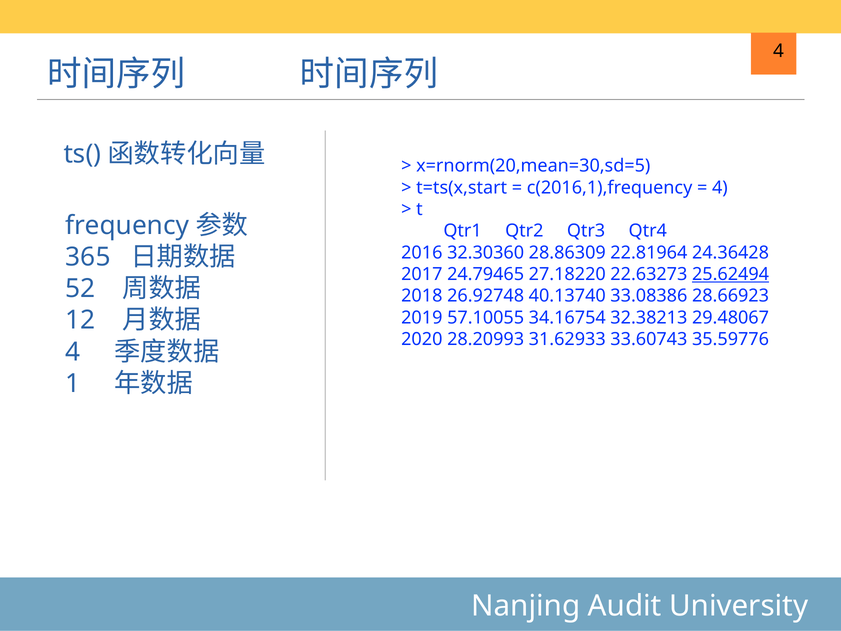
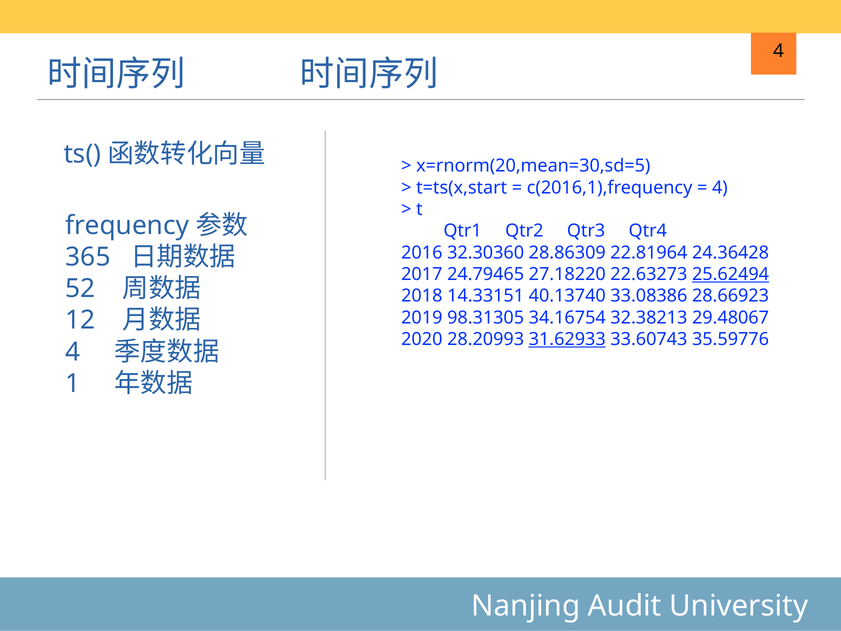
26.92748: 26.92748 -> 14.33151
57.10055: 57.10055 -> 98.31305
31.62933 underline: none -> present
